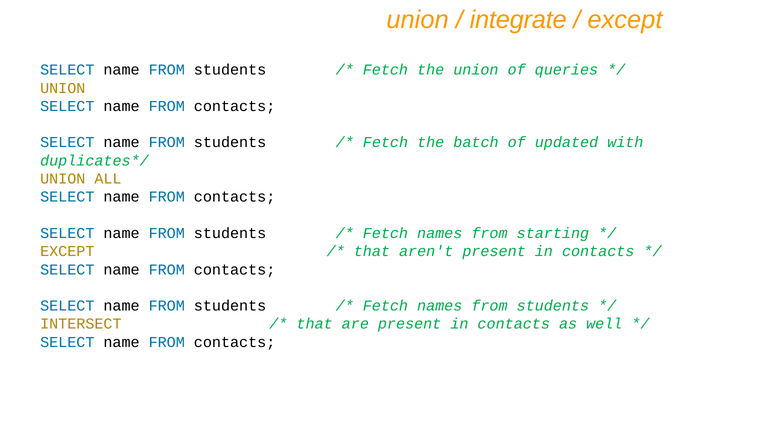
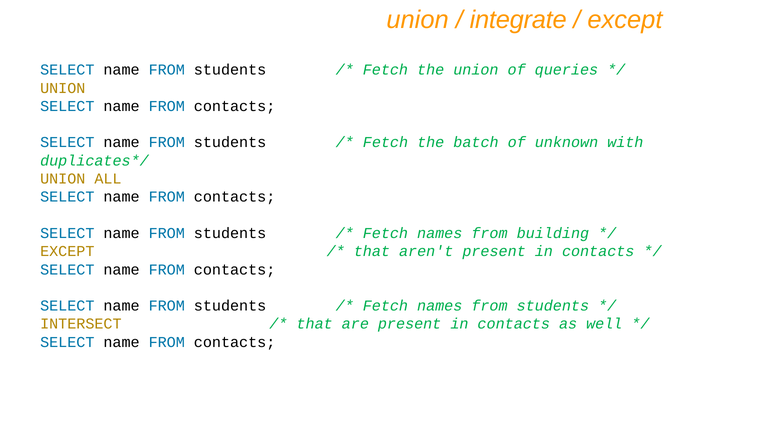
updated: updated -> unknown
starting: starting -> building
